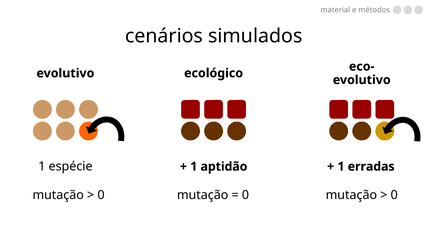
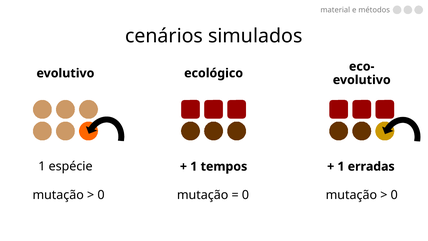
aptidão: aptidão -> tempos
